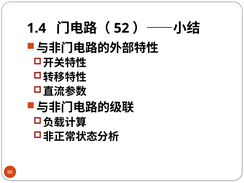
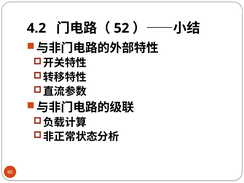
1.4: 1.4 -> 4.2
